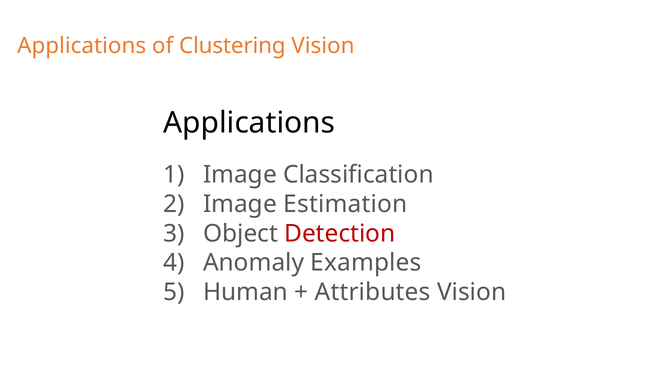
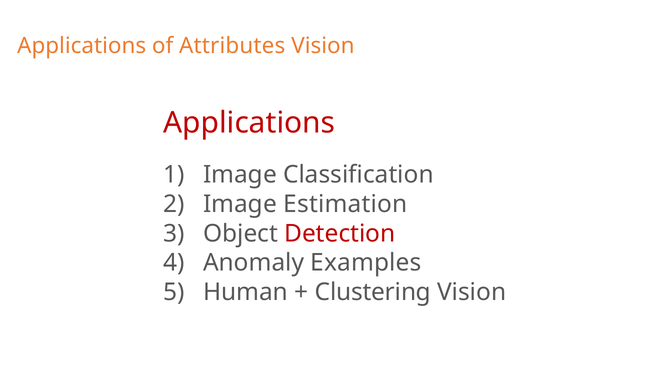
Clustering: Clustering -> Attributes
Applications at (249, 123) colour: black -> red
Attributes: Attributes -> Clustering
